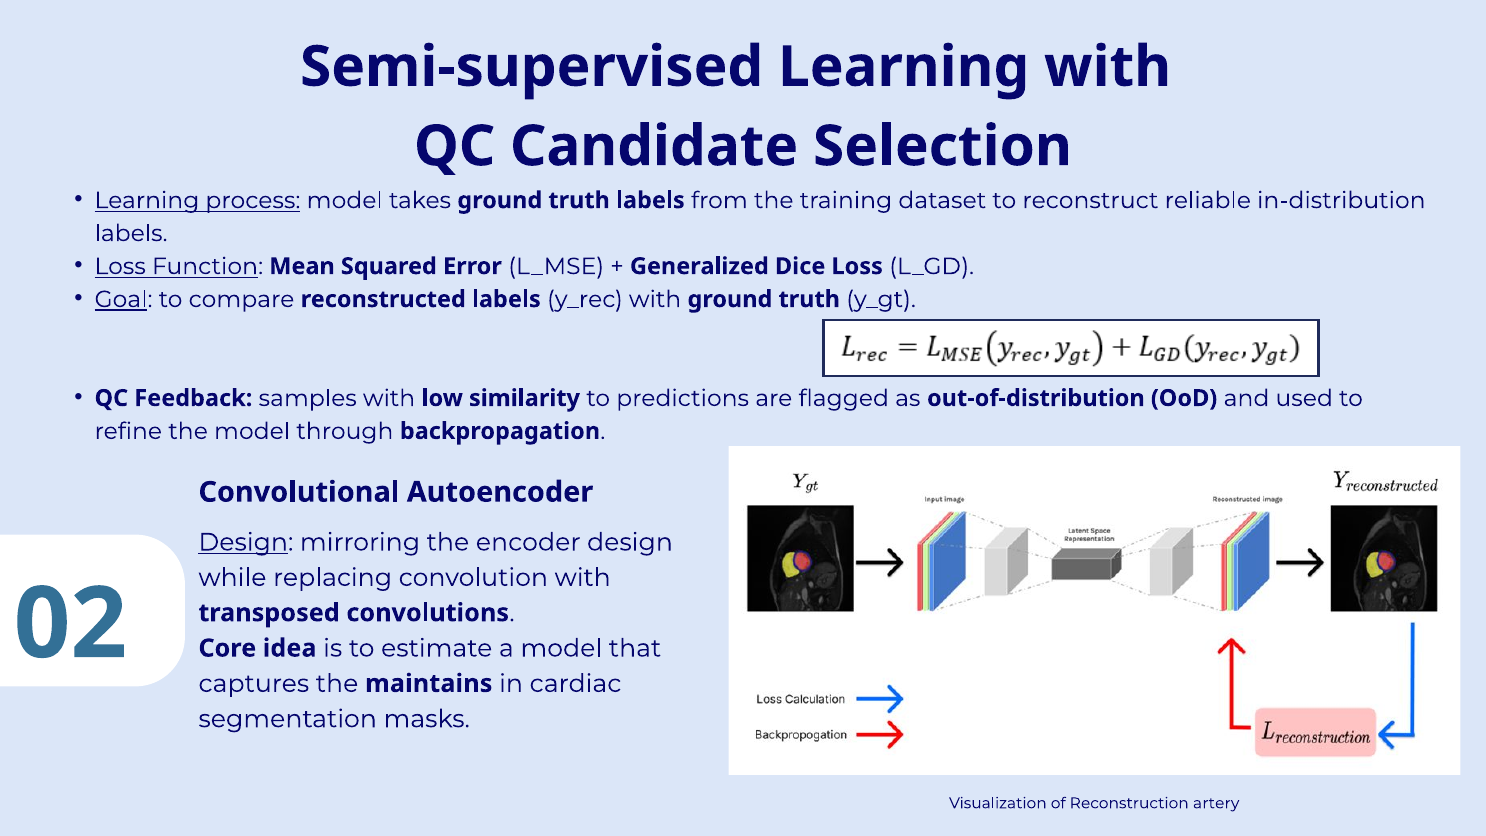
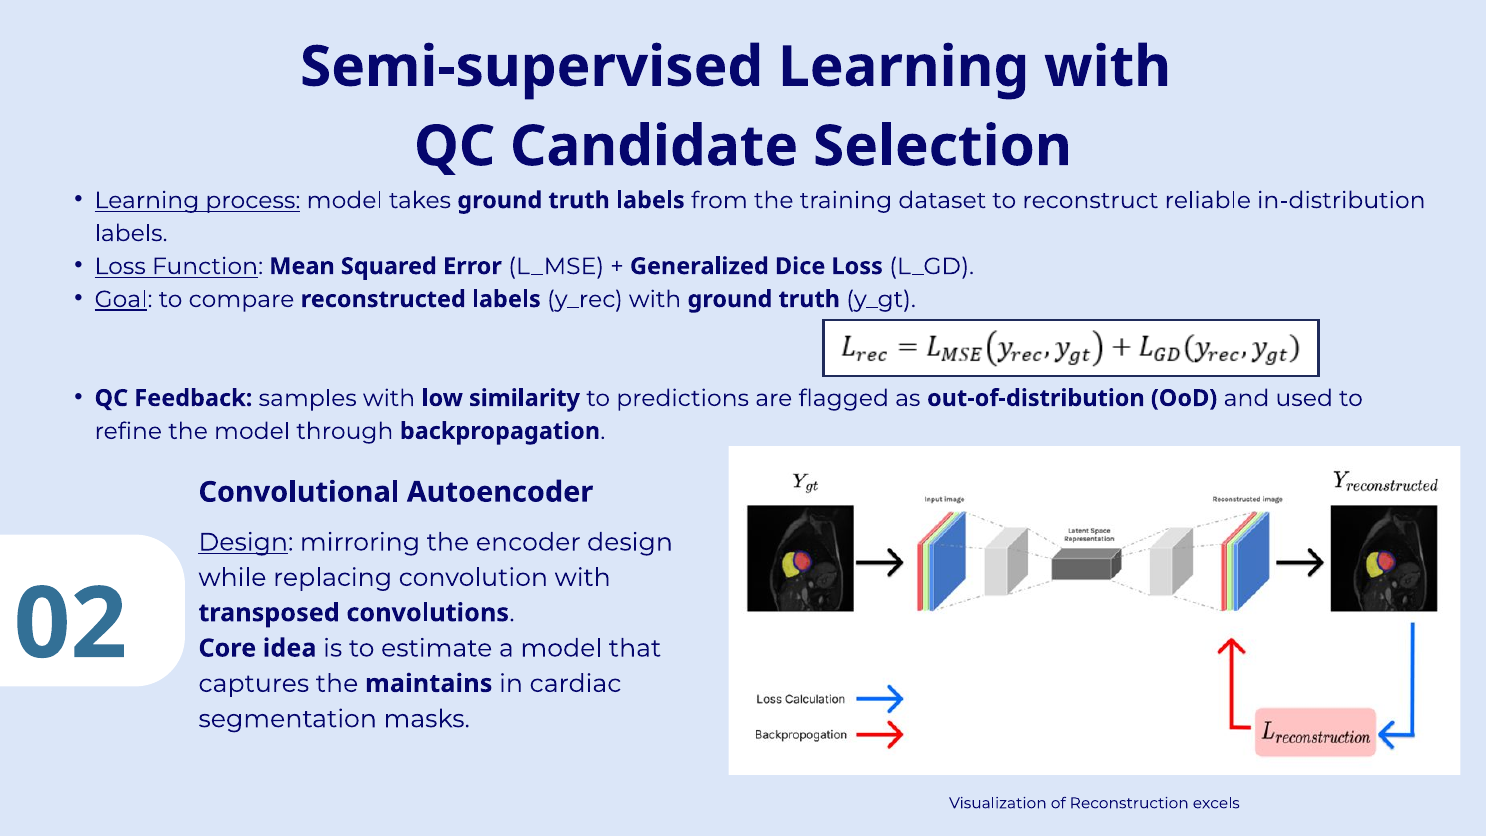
artery: artery -> excels
